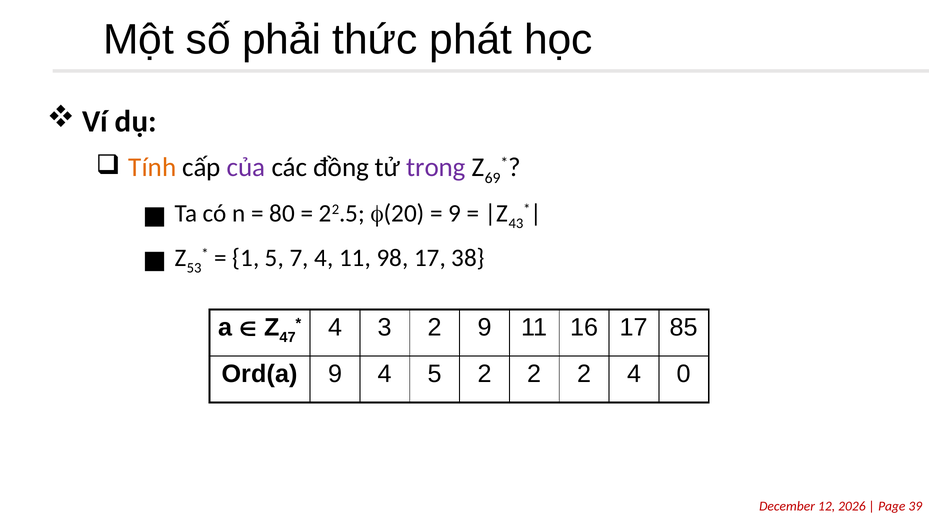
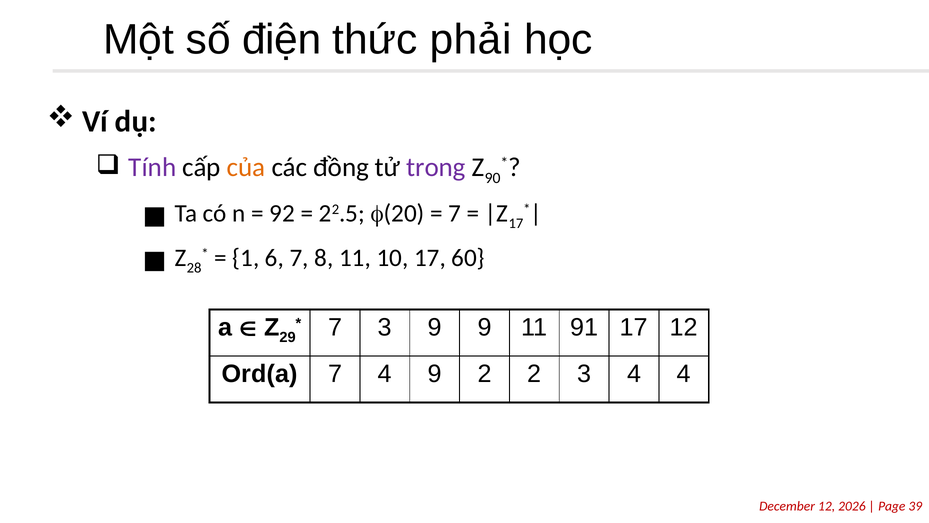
phải: phải -> điện
phát: phát -> phải
Tính colour: orange -> purple
của colour: purple -> orange
69: 69 -> 90
80: 80 -> 92
9 at (455, 213): 9 -> 7
43 at (516, 223): 43 -> 17
1 5: 5 -> 6
7 4: 4 -> 8
98: 98 -> 10
38: 38 -> 60
53: 53 -> 28
47: 47 -> 29
4 at (335, 327): 4 -> 7
3 2: 2 -> 9
16: 16 -> 91
17 85: 85 -> 12
Ord(a 9: 9 -> 7
4 5: 5 -> 9
2 2 2: 2 -> 3
4 0: 0 -> 4
